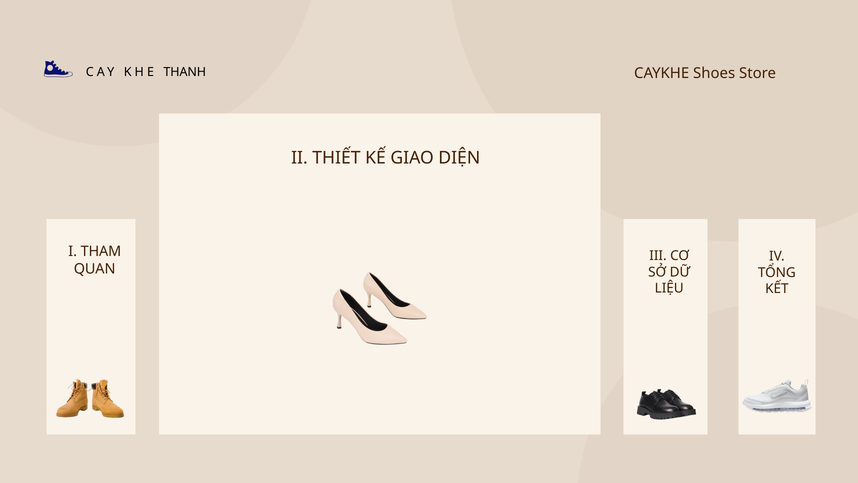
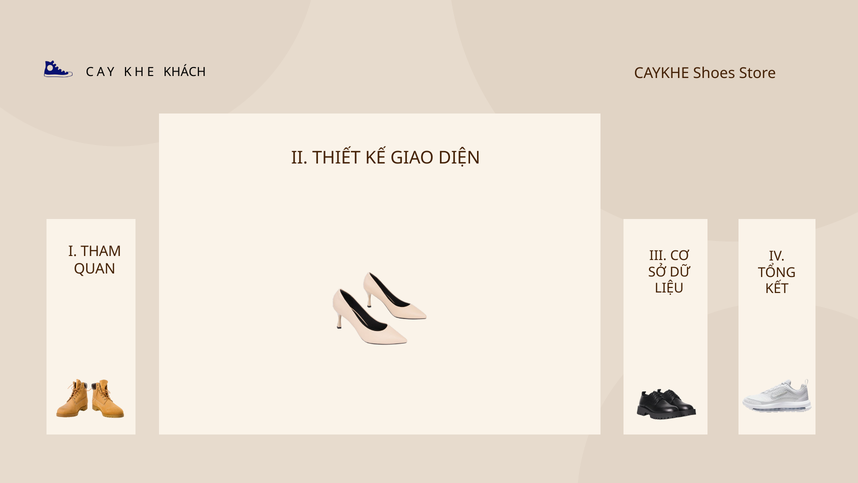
THANH: THANH -> KHÁCH
